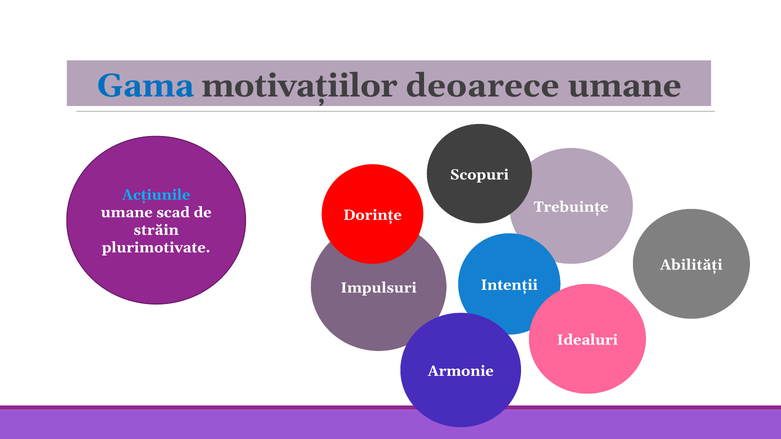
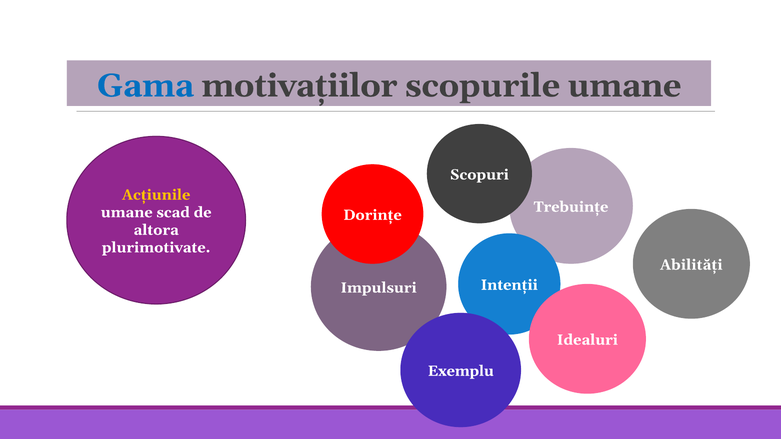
deoarece: deoarece -> scopurile
Acțiunile colour: light blue -> yellow
străin: străin -> altora
Armonie: Armonie -> Exemplu
